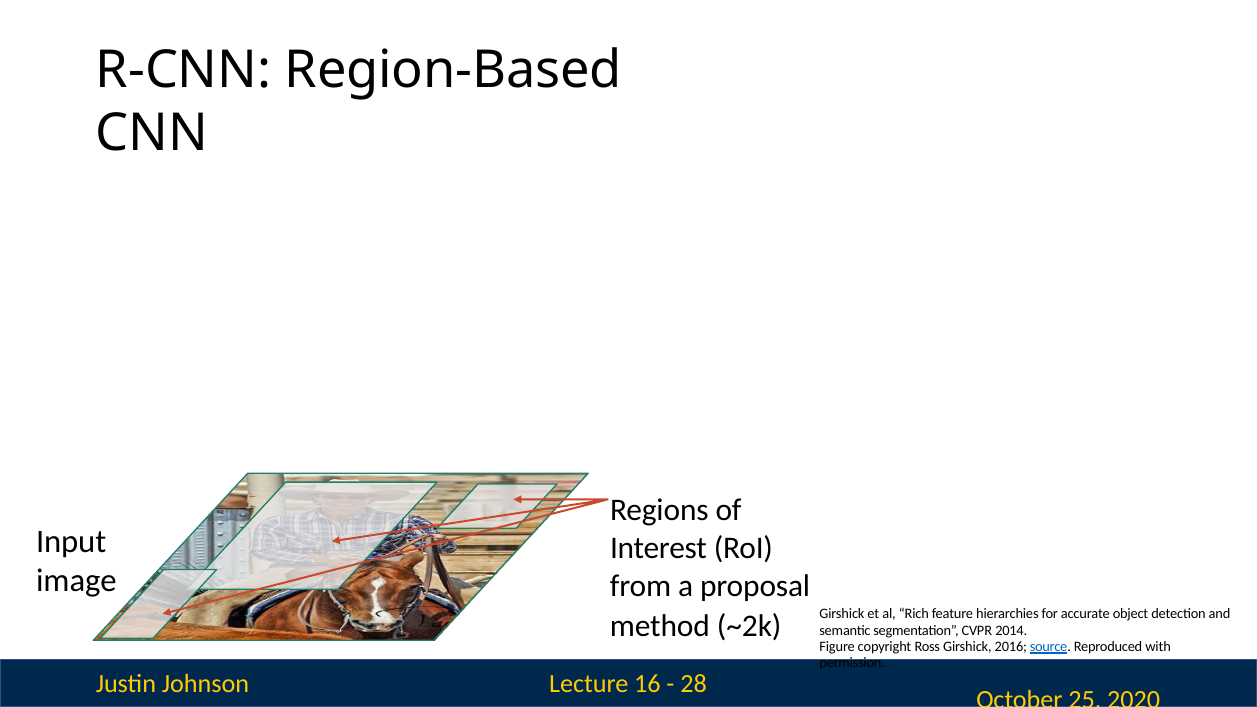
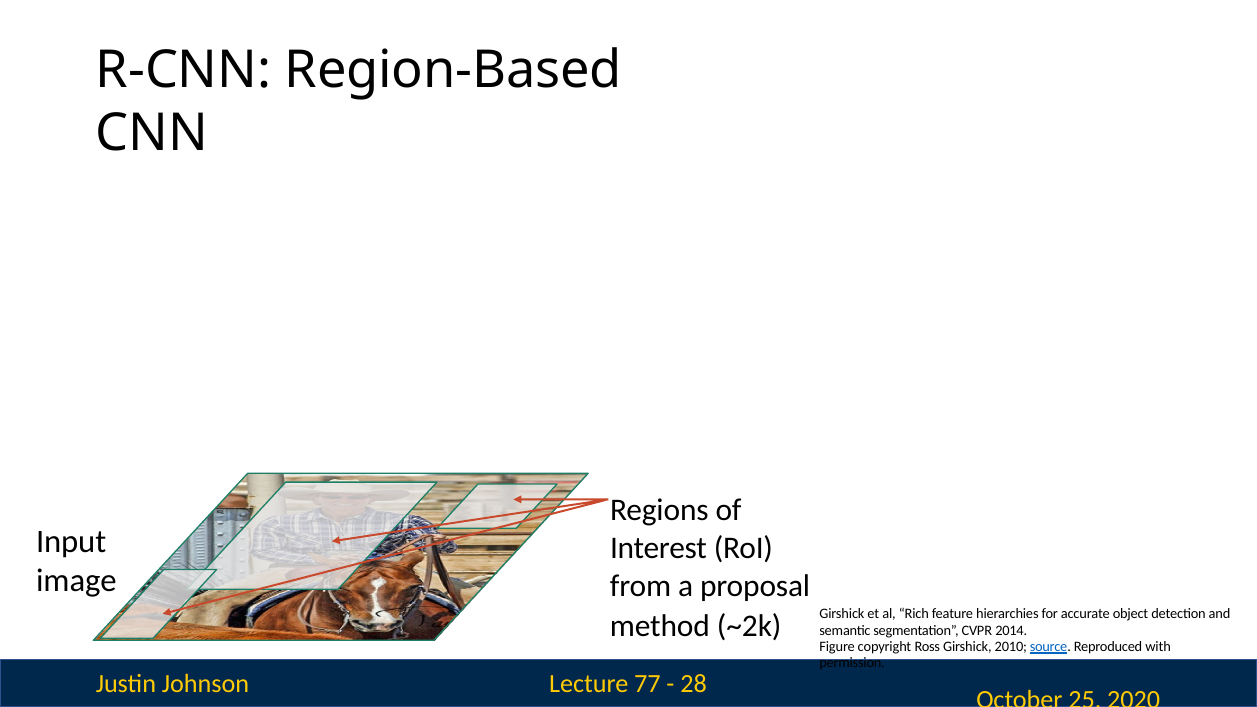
2016: 2016 -> 2010
16: 16 -> 77
